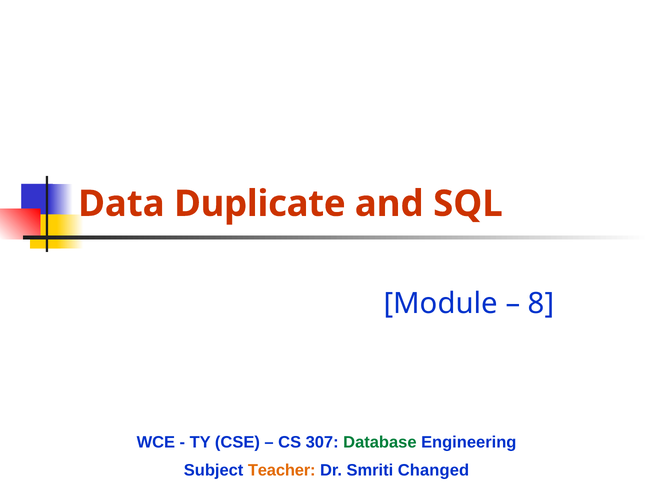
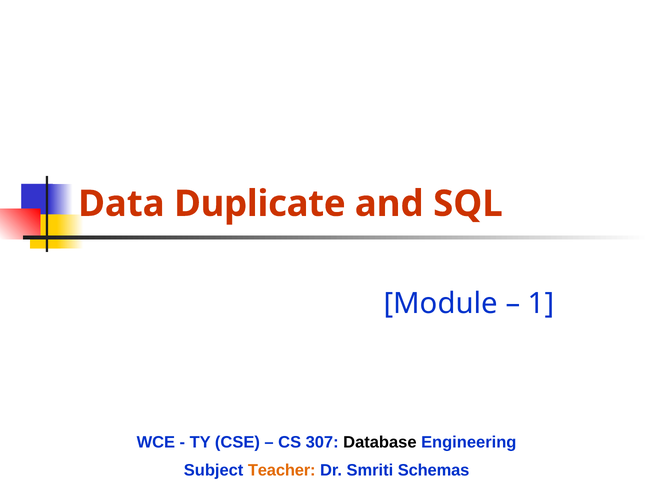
8: 8 -> 1
Database colour: green -> black
Changed: Changed -> Schemas
